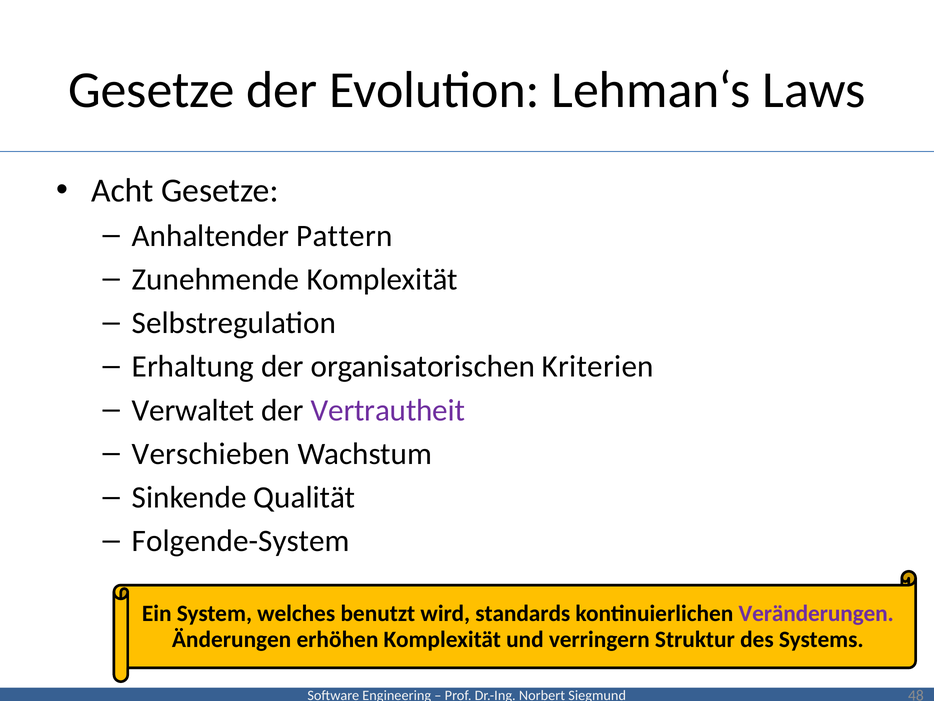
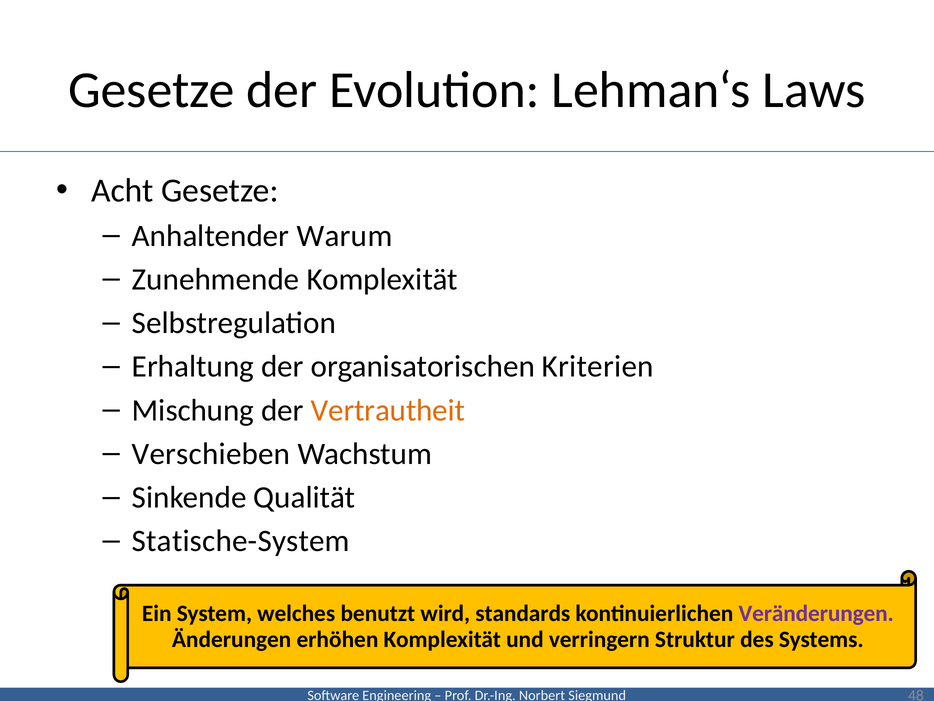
Pattern: Pattern -> Warum
Verwaltet: Verwaltet -> Mischung
Vertrautheit colour: purple -> orange
Folgende-System: Folgende-System -> Statische-System
